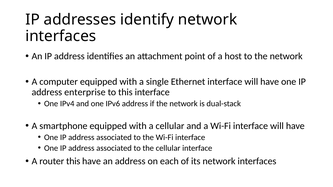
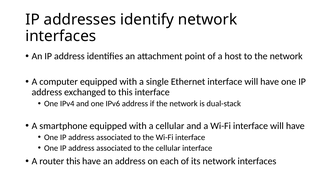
enterprise: enterprise -> exchanged
